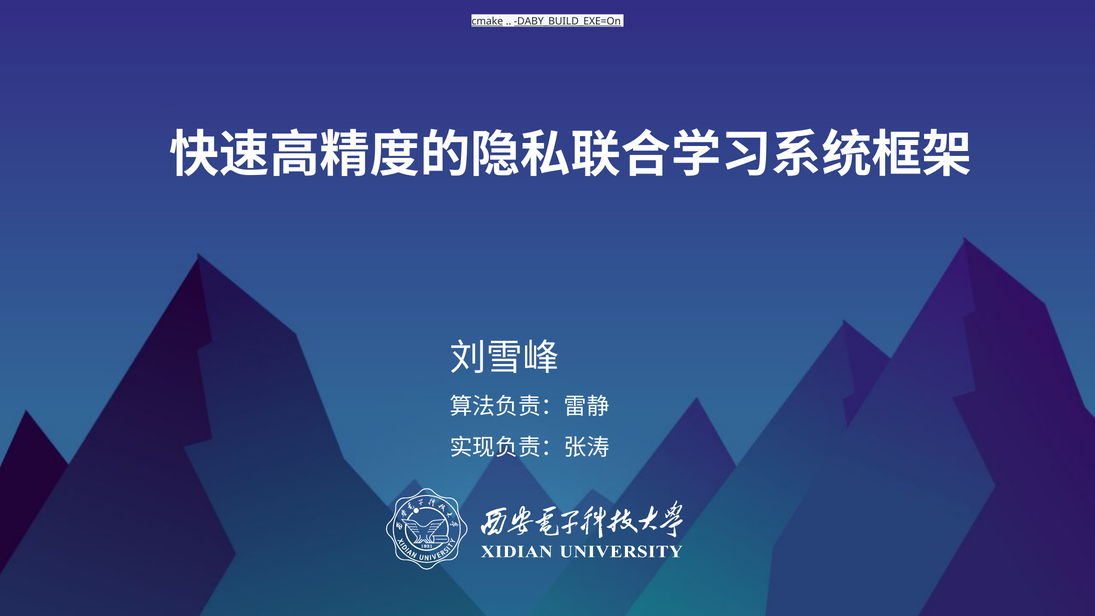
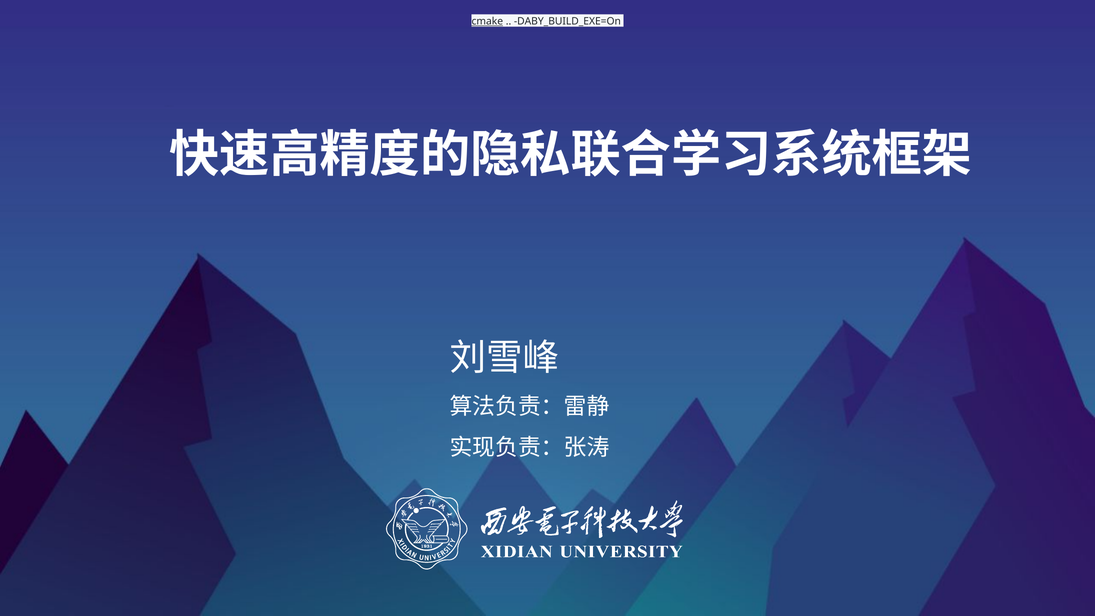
DABY_BUILD_EXE=On underline: present -> none
